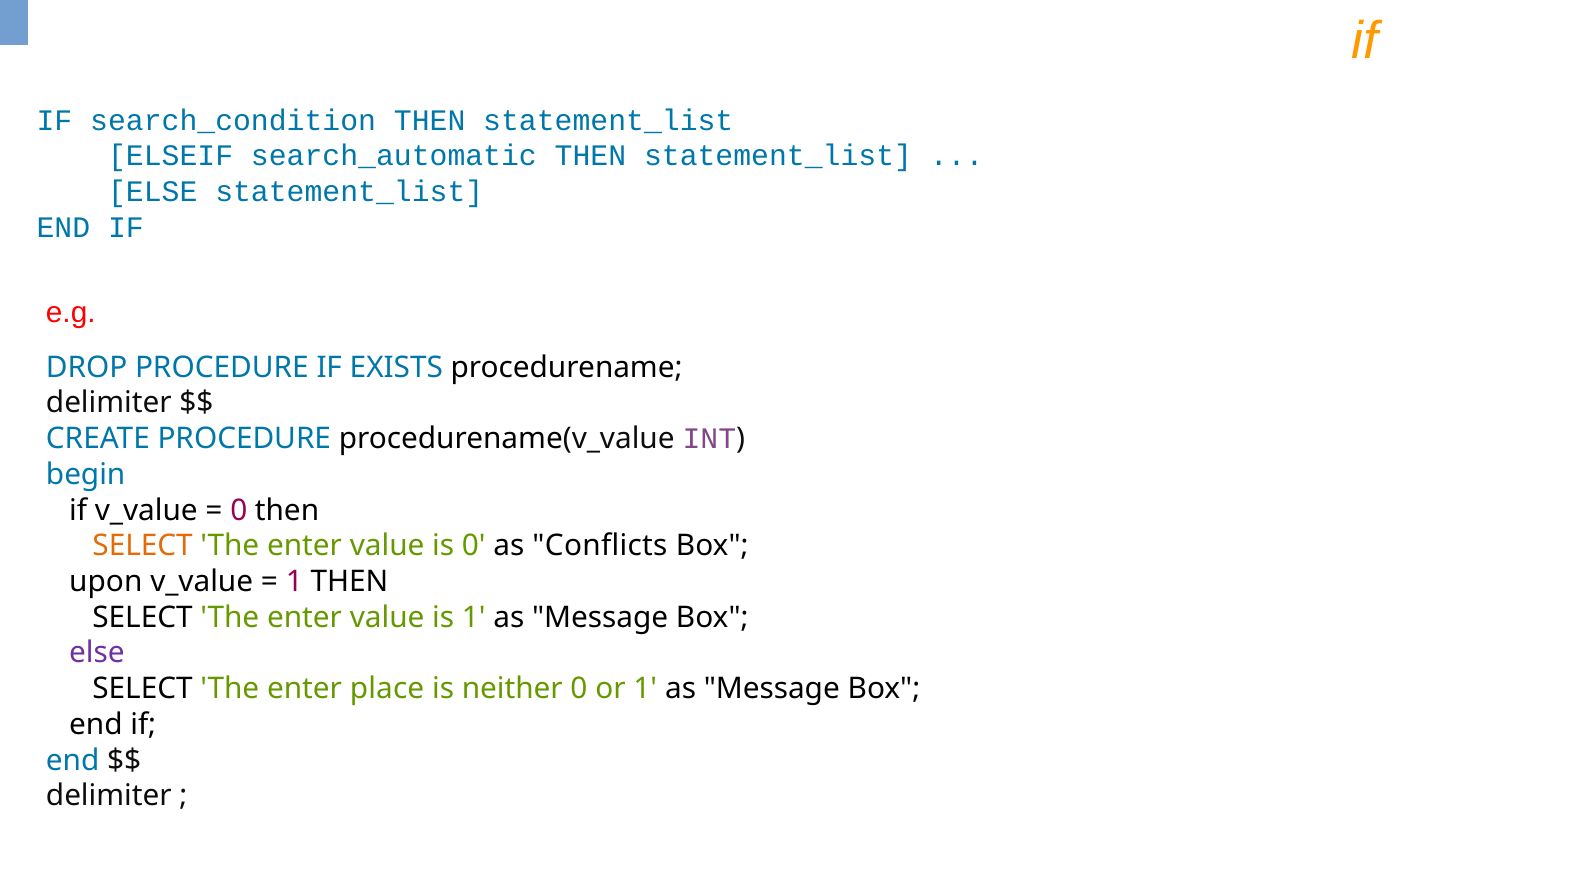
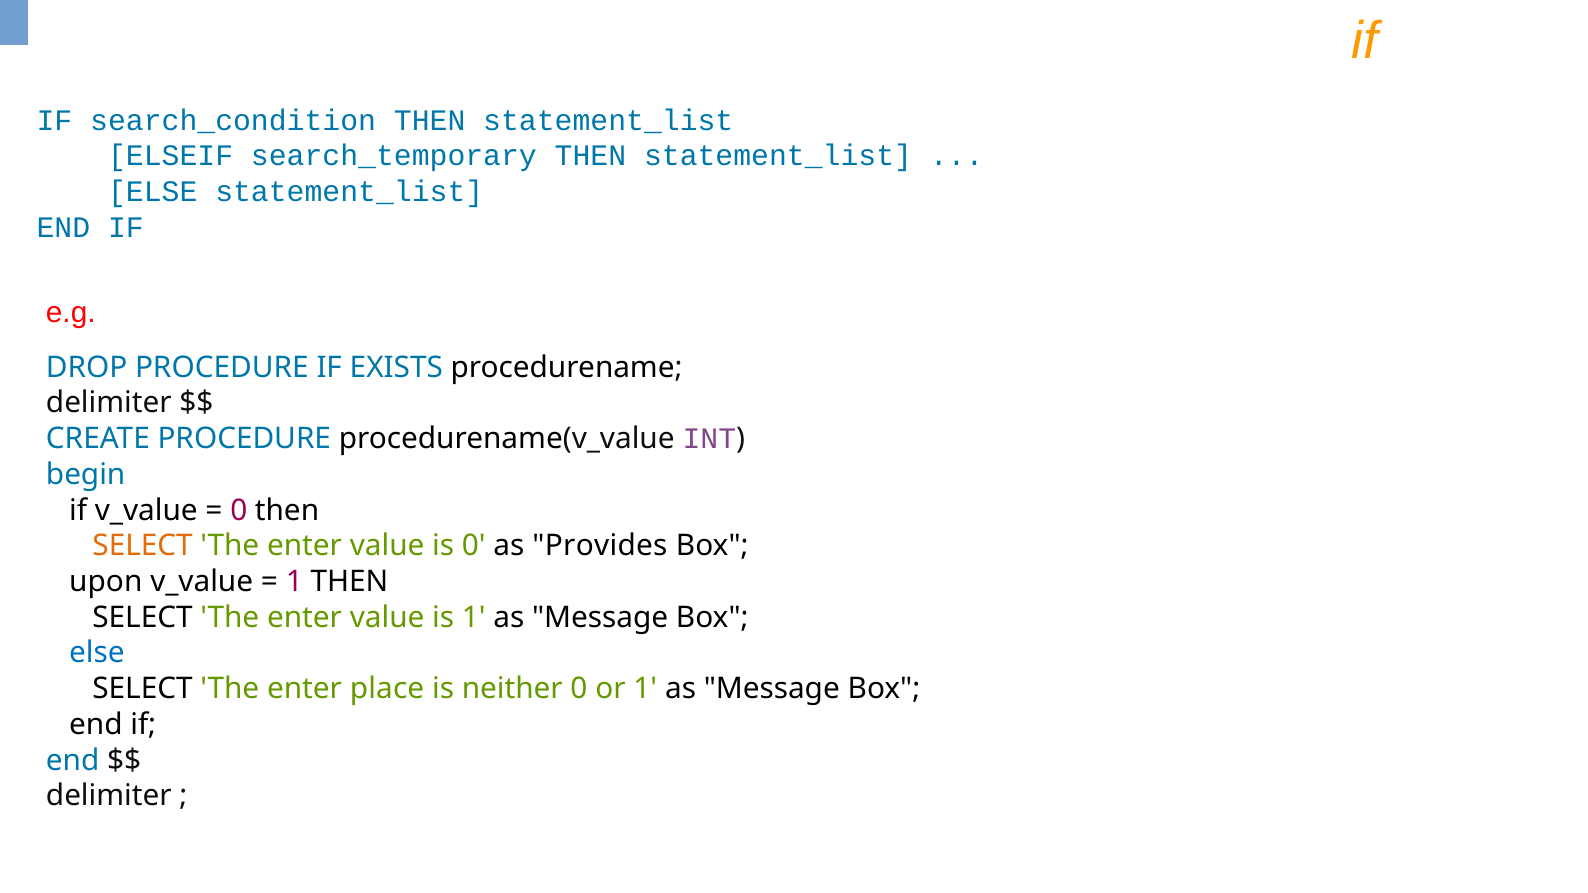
search_automatic: search_automatic -> search_temporary
Conflicts: Conflicts -> Provides
else at (97, 653) colour: purple -> blue
